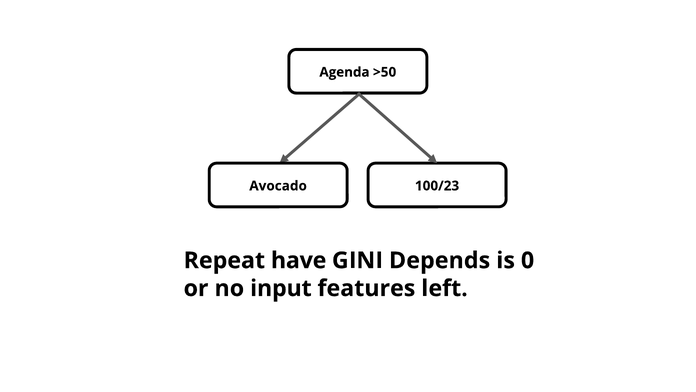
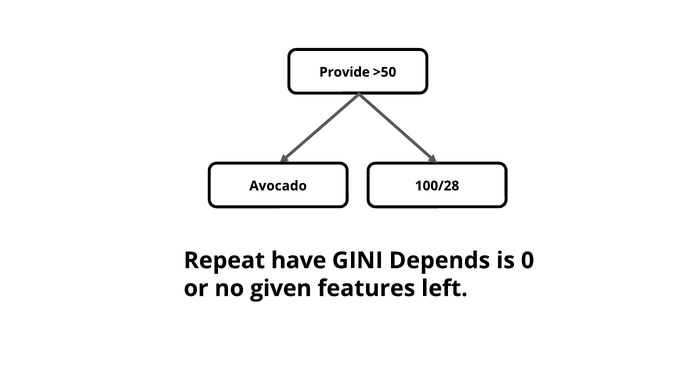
Agenda: Agenda -> Provide
100/23: 100/23 -> 100/28
input: input -> given
